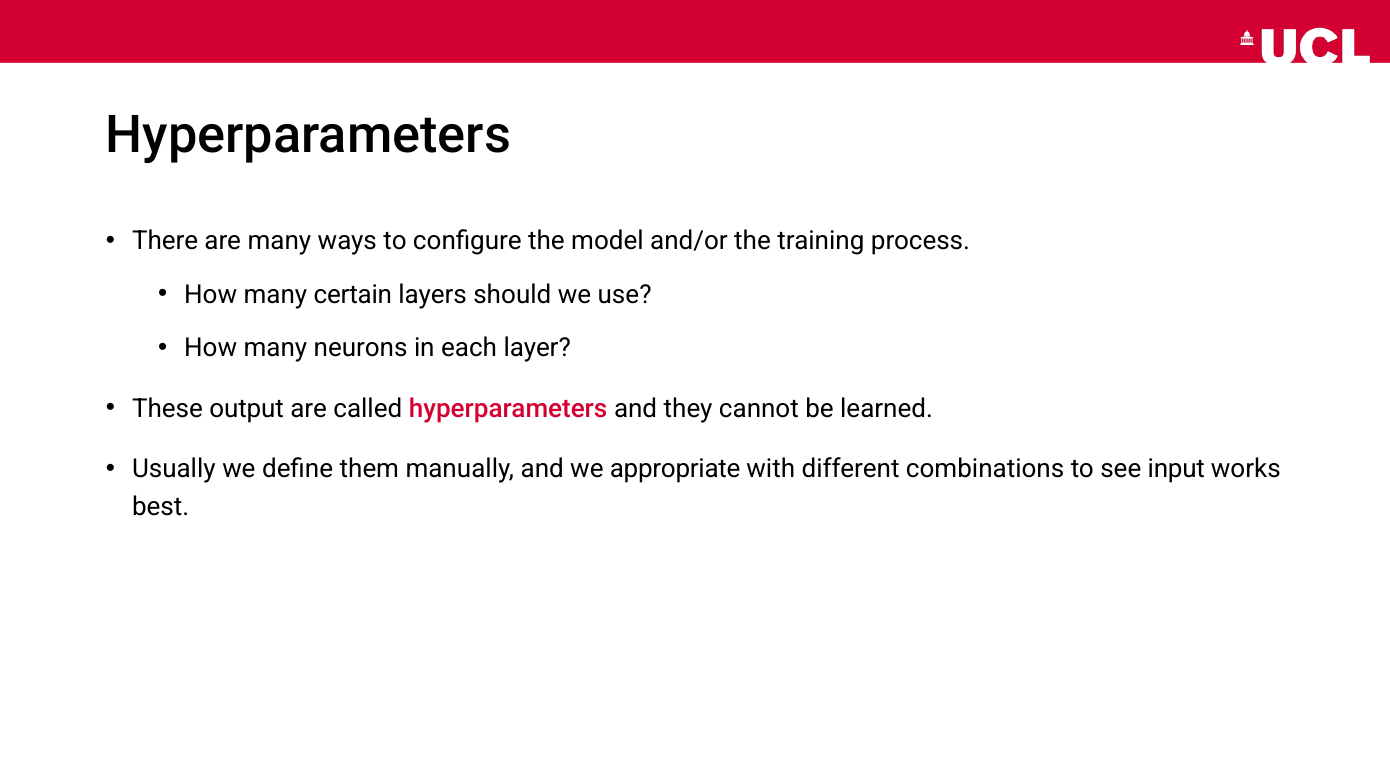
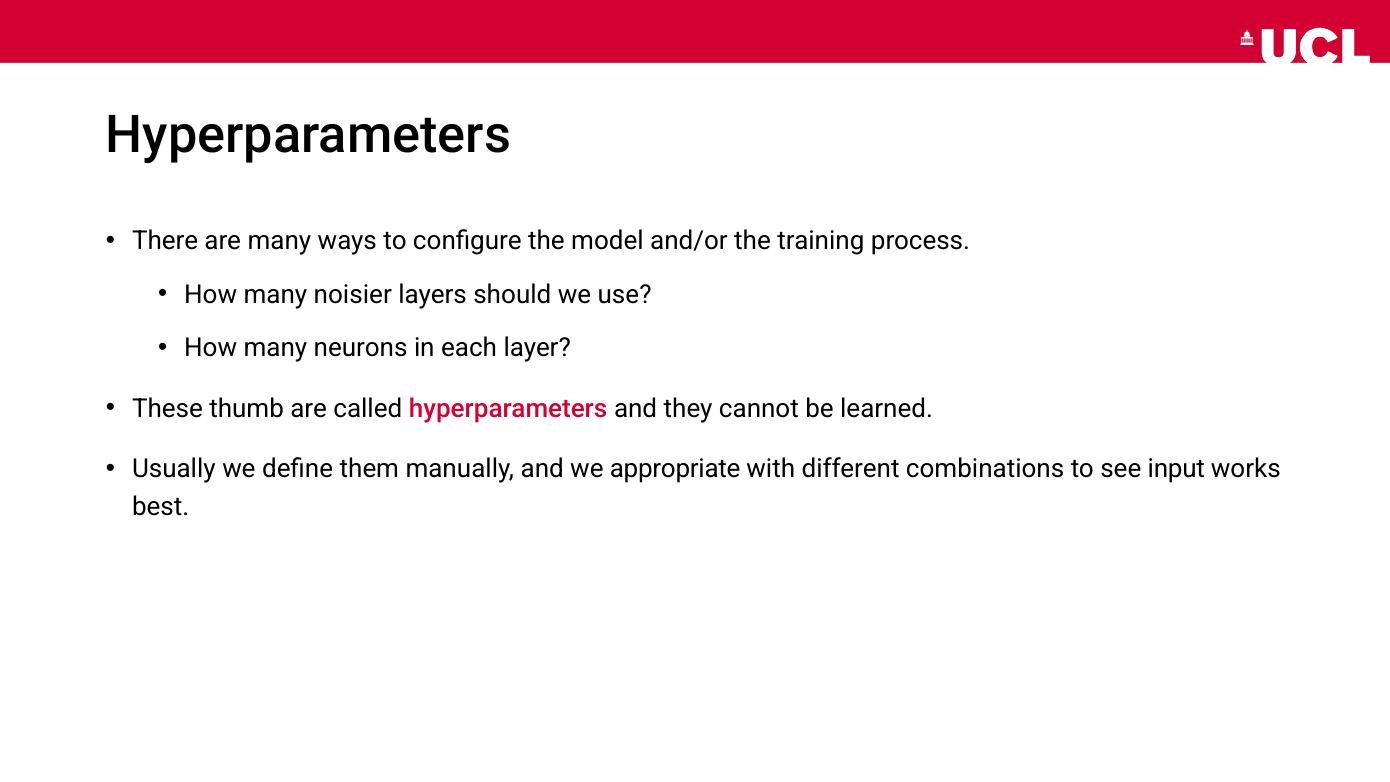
certain: certain -> noisier
output: output -> thumb
